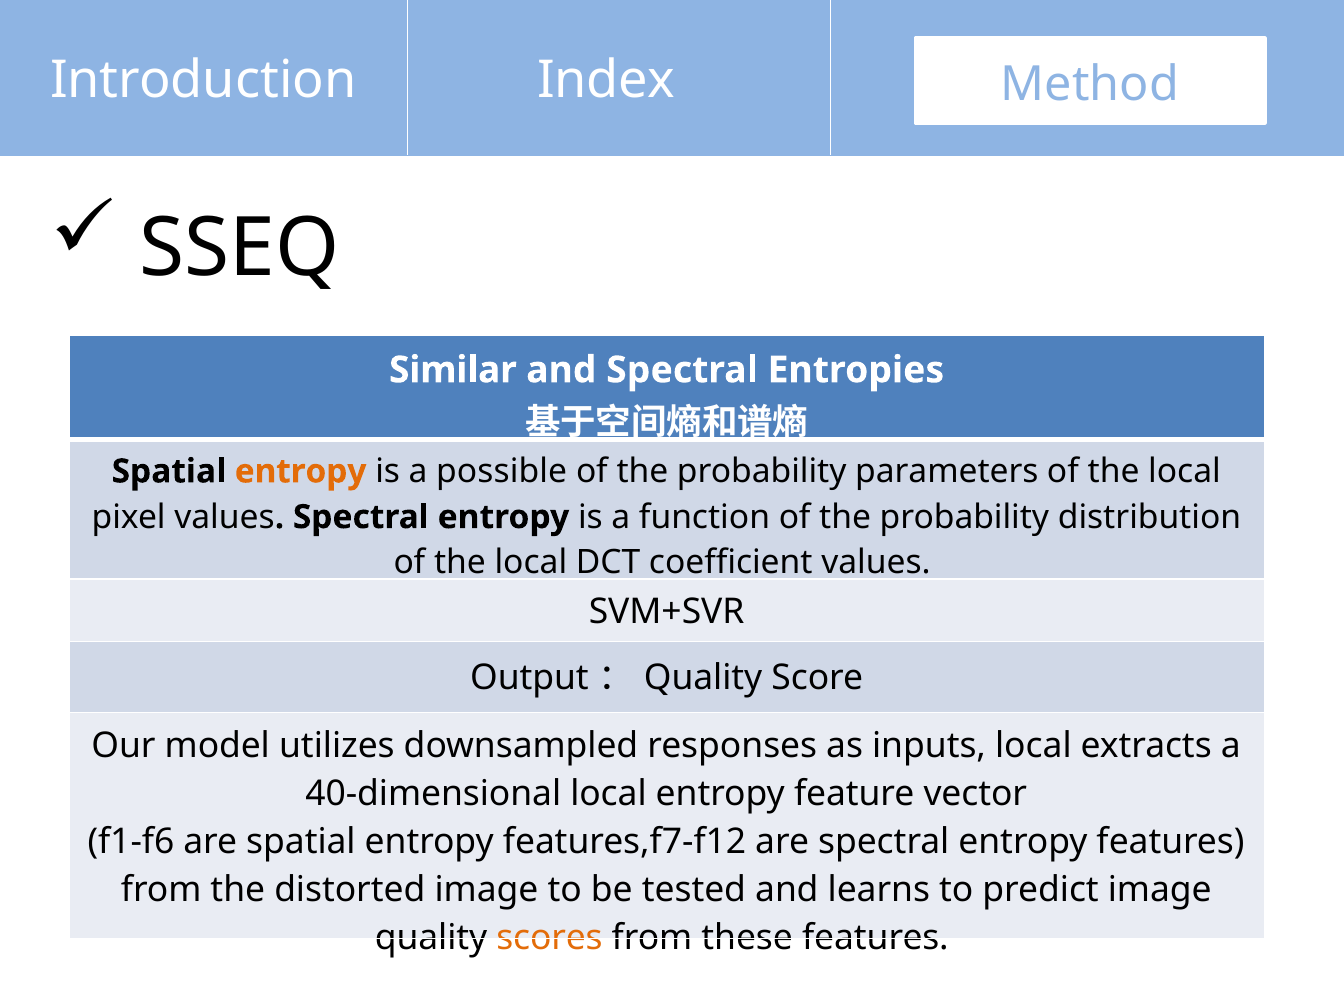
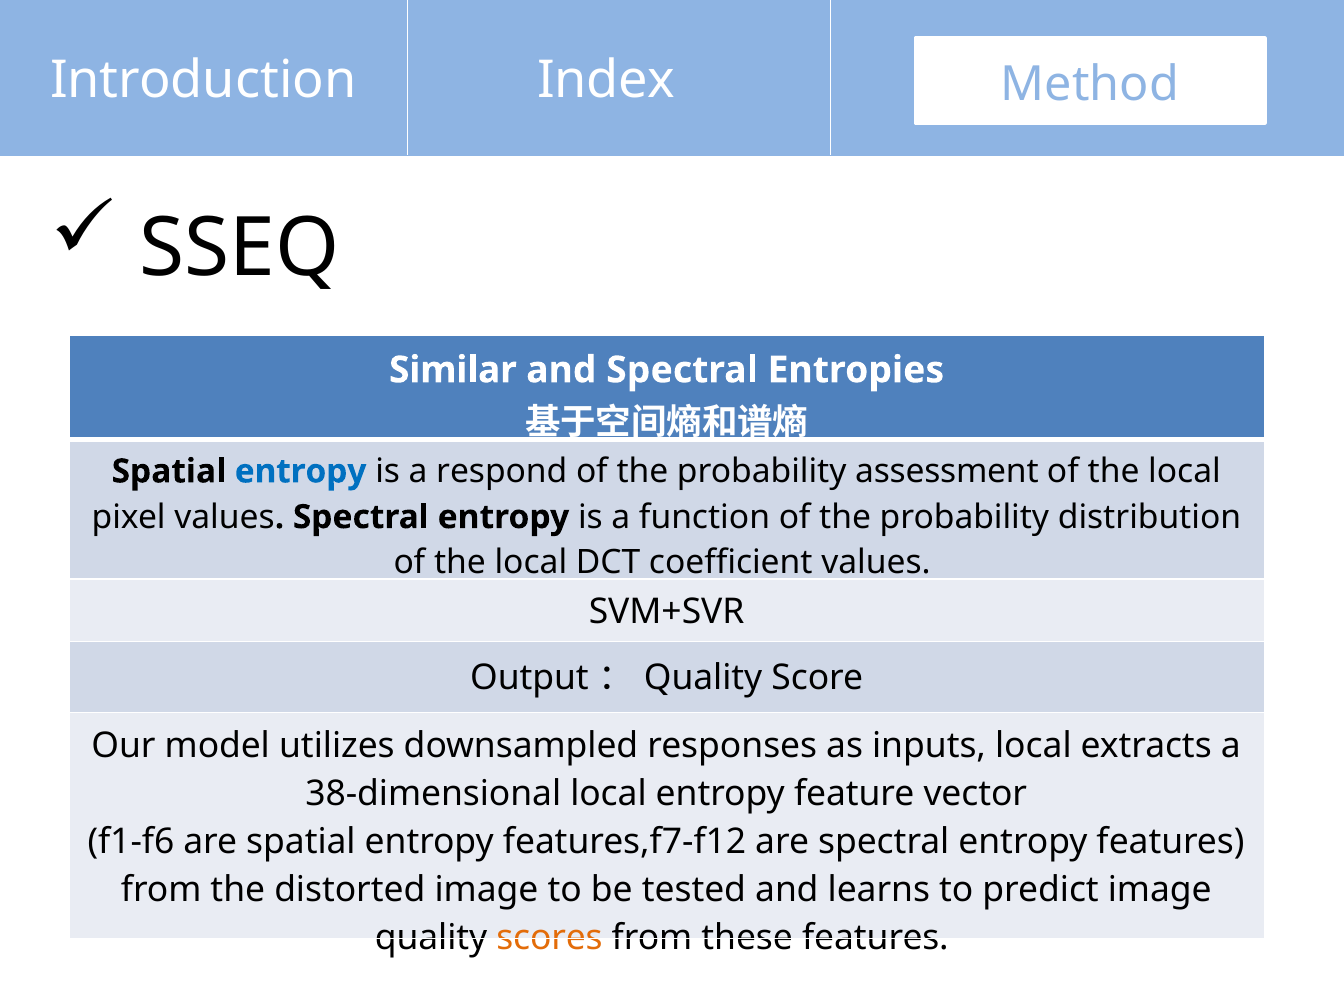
entropy at (301, 471) colour: orange -> blue
possible: possible -> respond
parameters: parameters -> assessment
40-dimensional: 40-dimensional -> 38-dimensional
